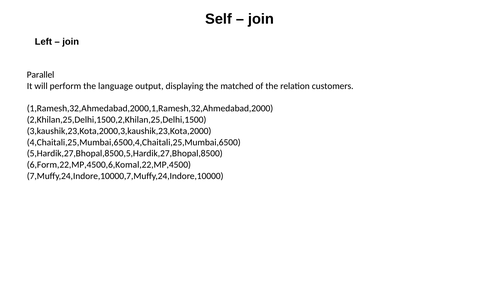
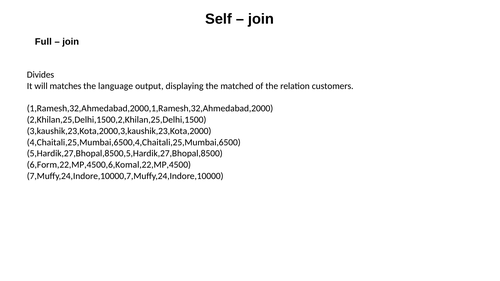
Left: Left -> Full
Parallel: Parallel -> Divides
perform: perform -> matches
